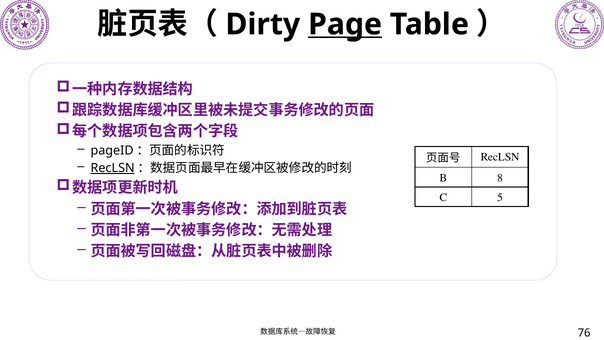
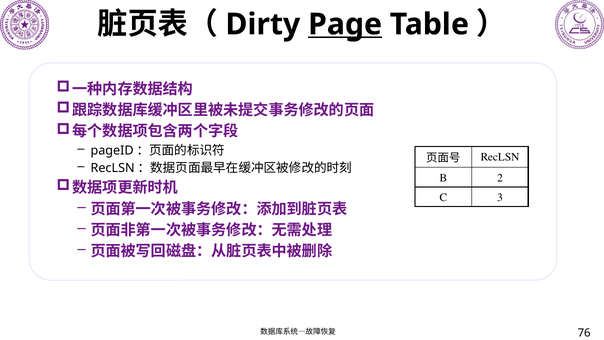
RecLSN at (113, 168) underline: present -> none
8: 8 -> 2
5: 5 -> 3
